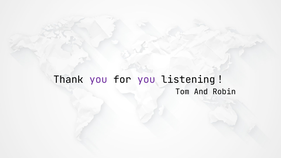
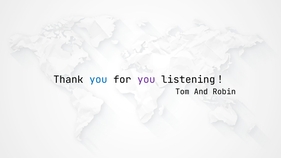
you at (98, 80) colour: purple -> blue
